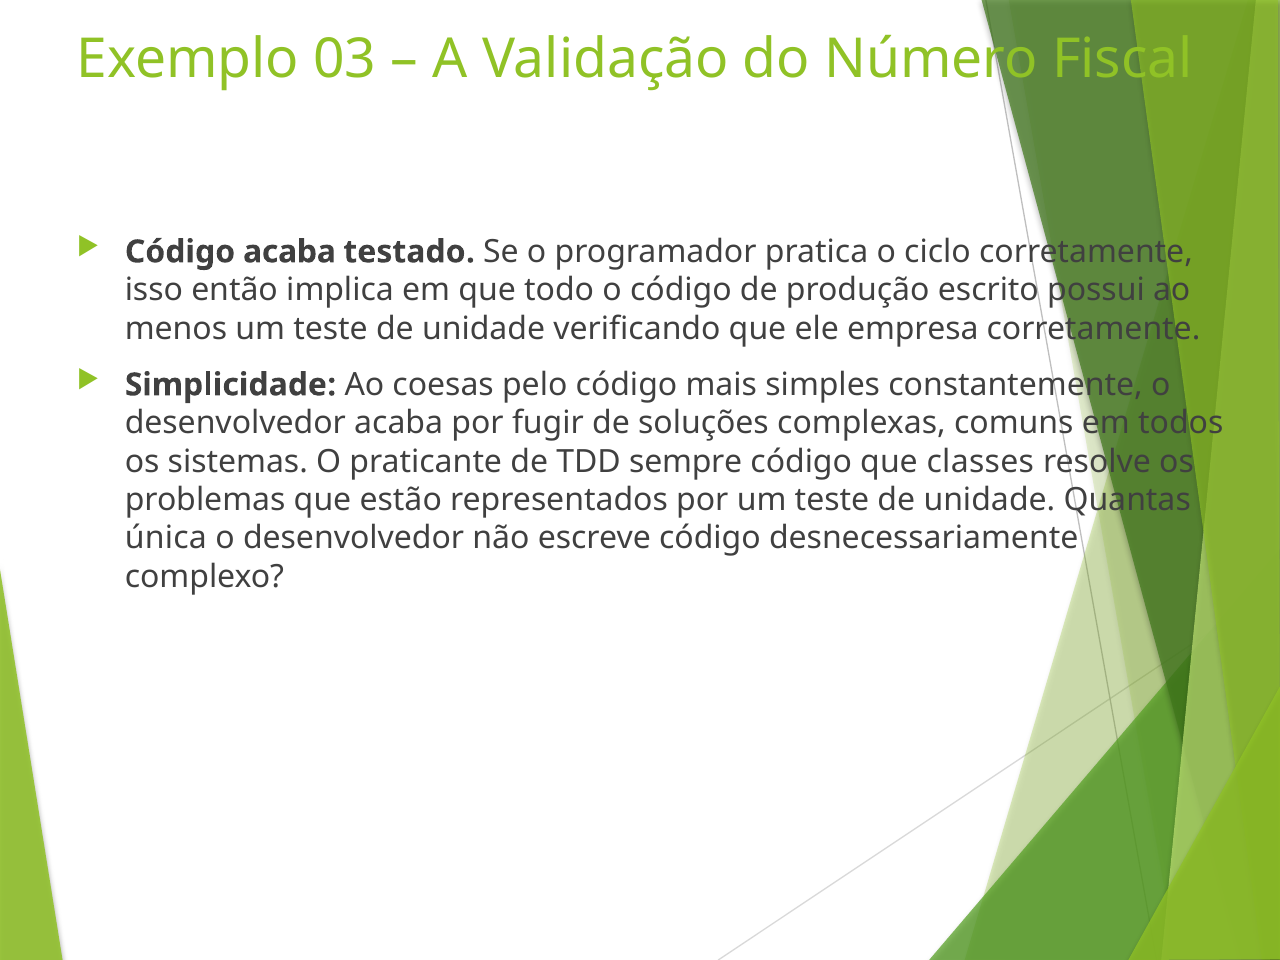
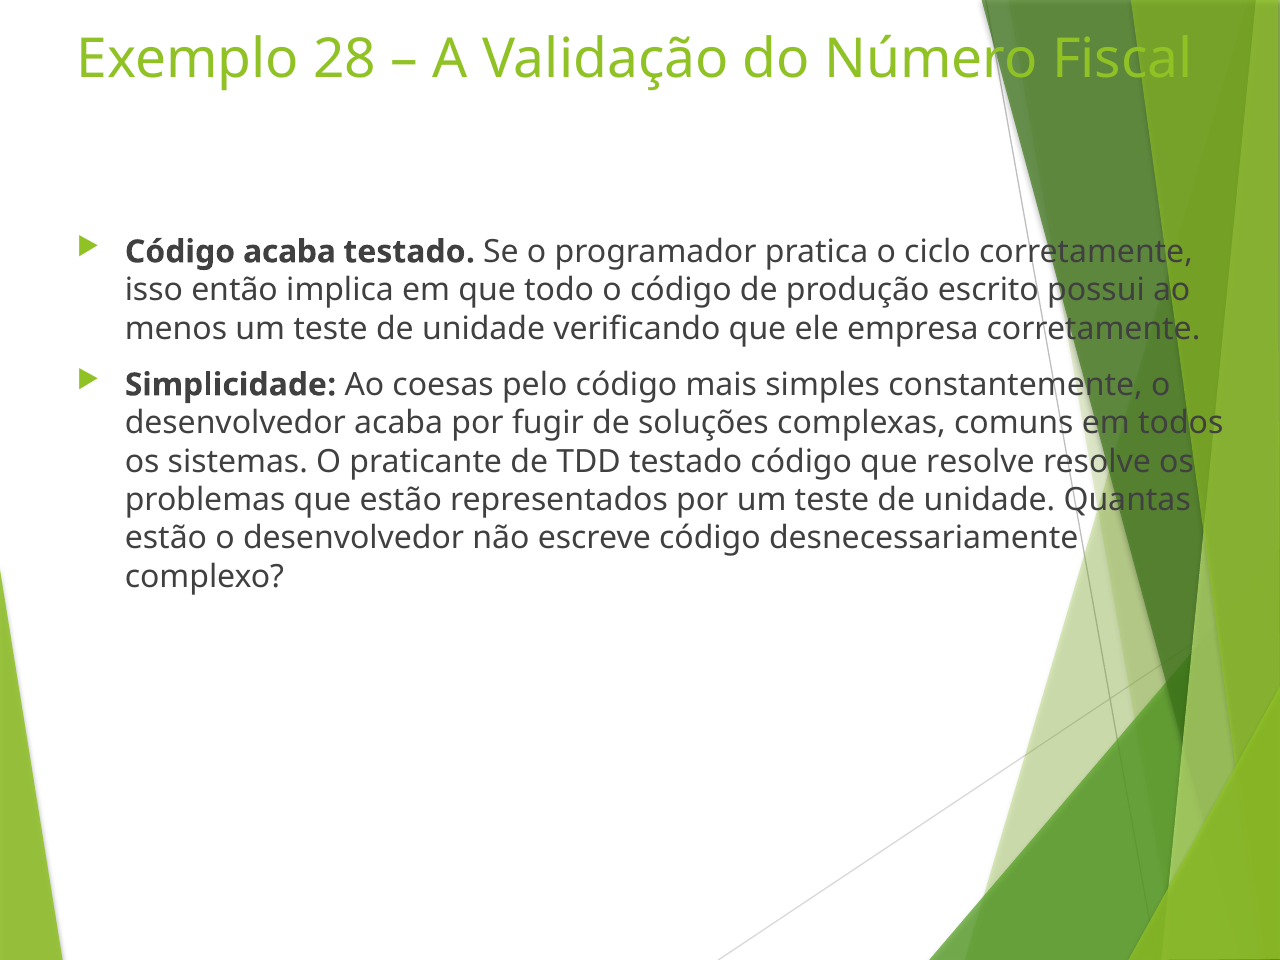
03: 03 -> 28
TDD sempre: sempre -> testado
que classes: classes -> resolve
única at (166, 538): única -> estão
